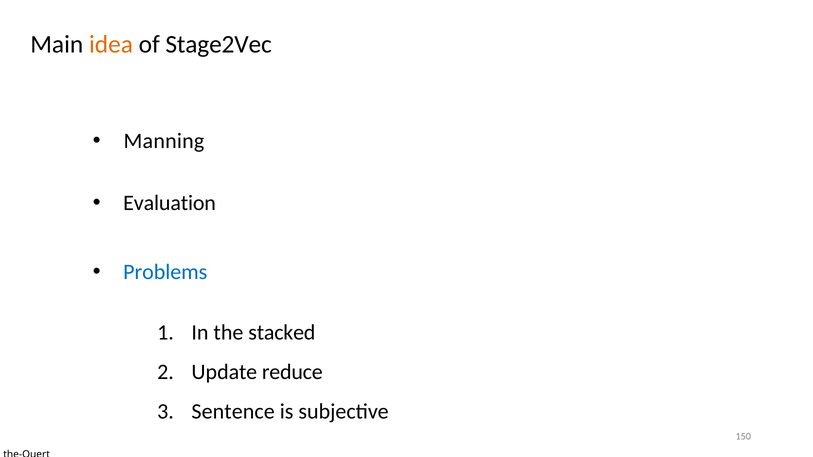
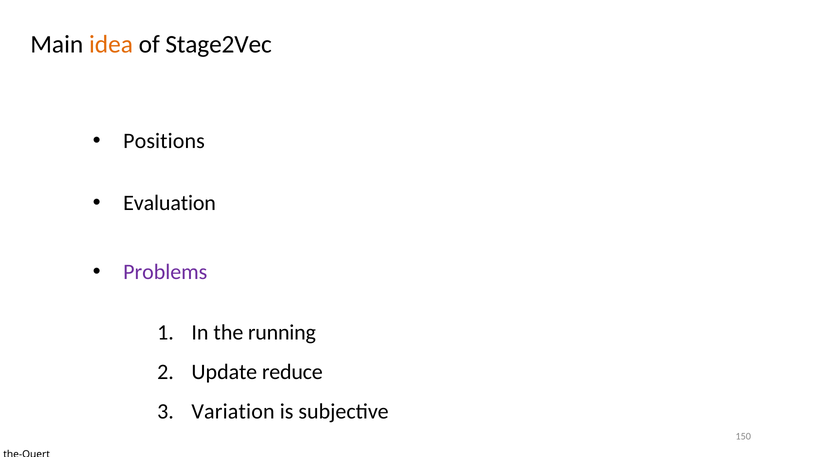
Manning: Manning -> Positions
Problems colour: blue -> purple
stacked: stacked -> running
Sentence: Sentence -> Variation
